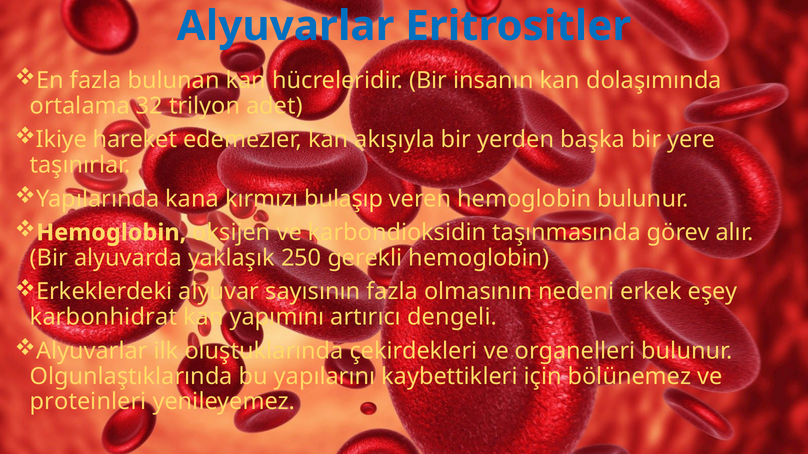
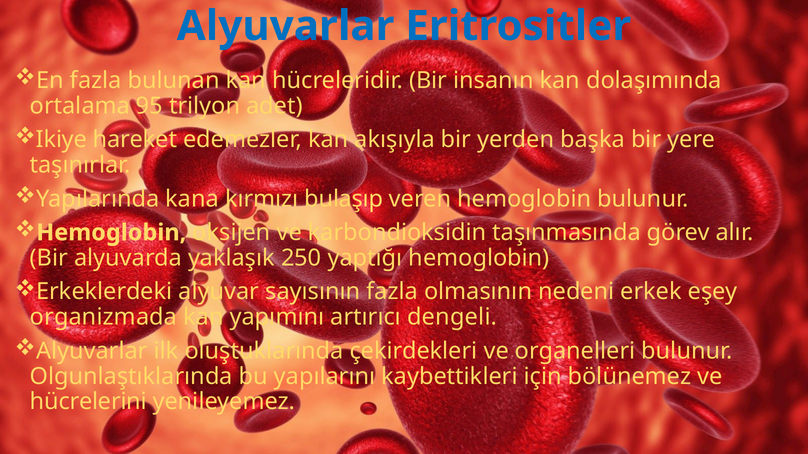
32: 32 -> 95
gerekli: gerekli -> yaptığı
karbonhidrat: karbonhidrat -> organizmada
proteinleri: proteinleri -> hücrelerini
